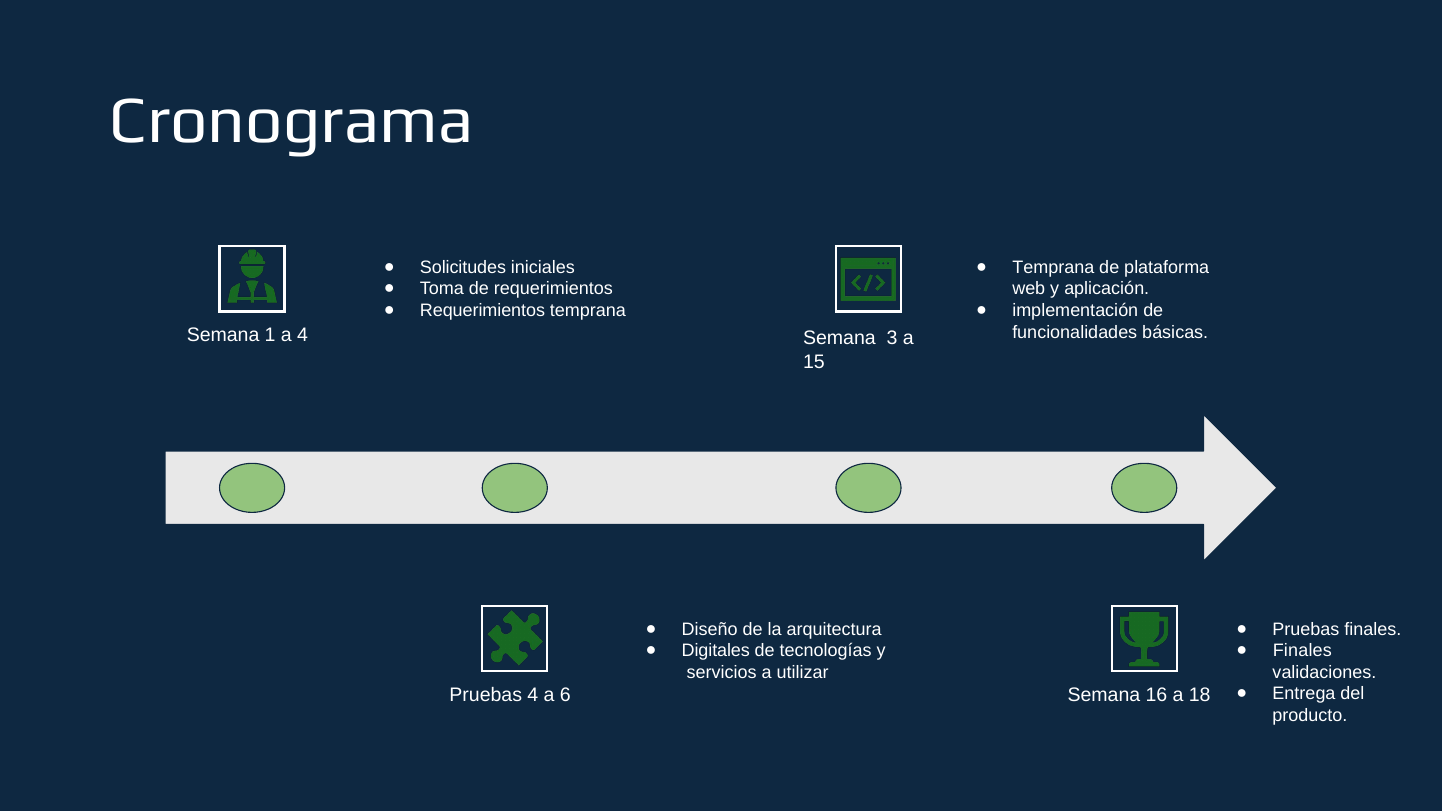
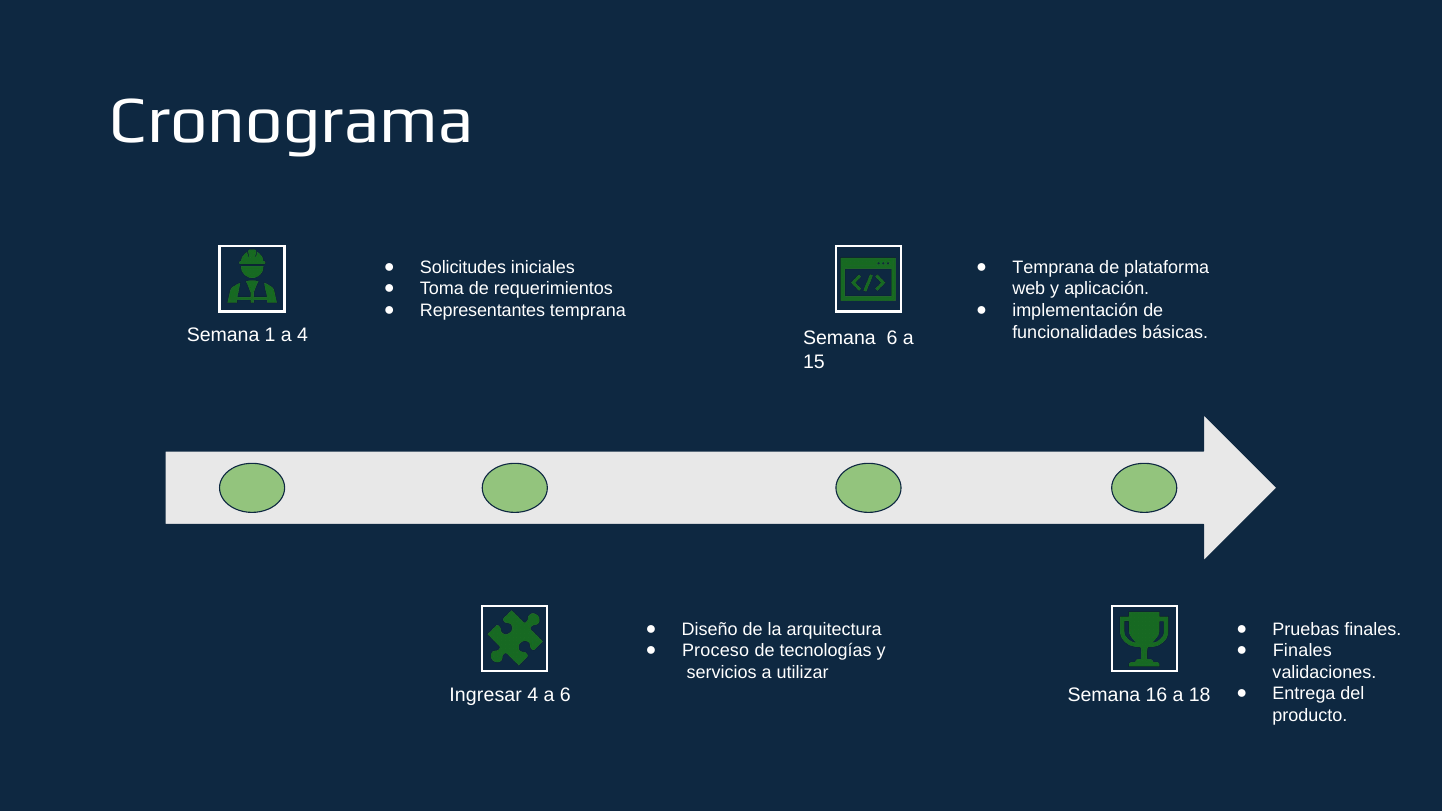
Requerimientos at (482, 311): Requerimientos -> Representantes
Semana 3: 3 -> 6
Digitales: Digitales -> Proceso
Pruebas at (486, 695): Pruebas -> Ingresar
